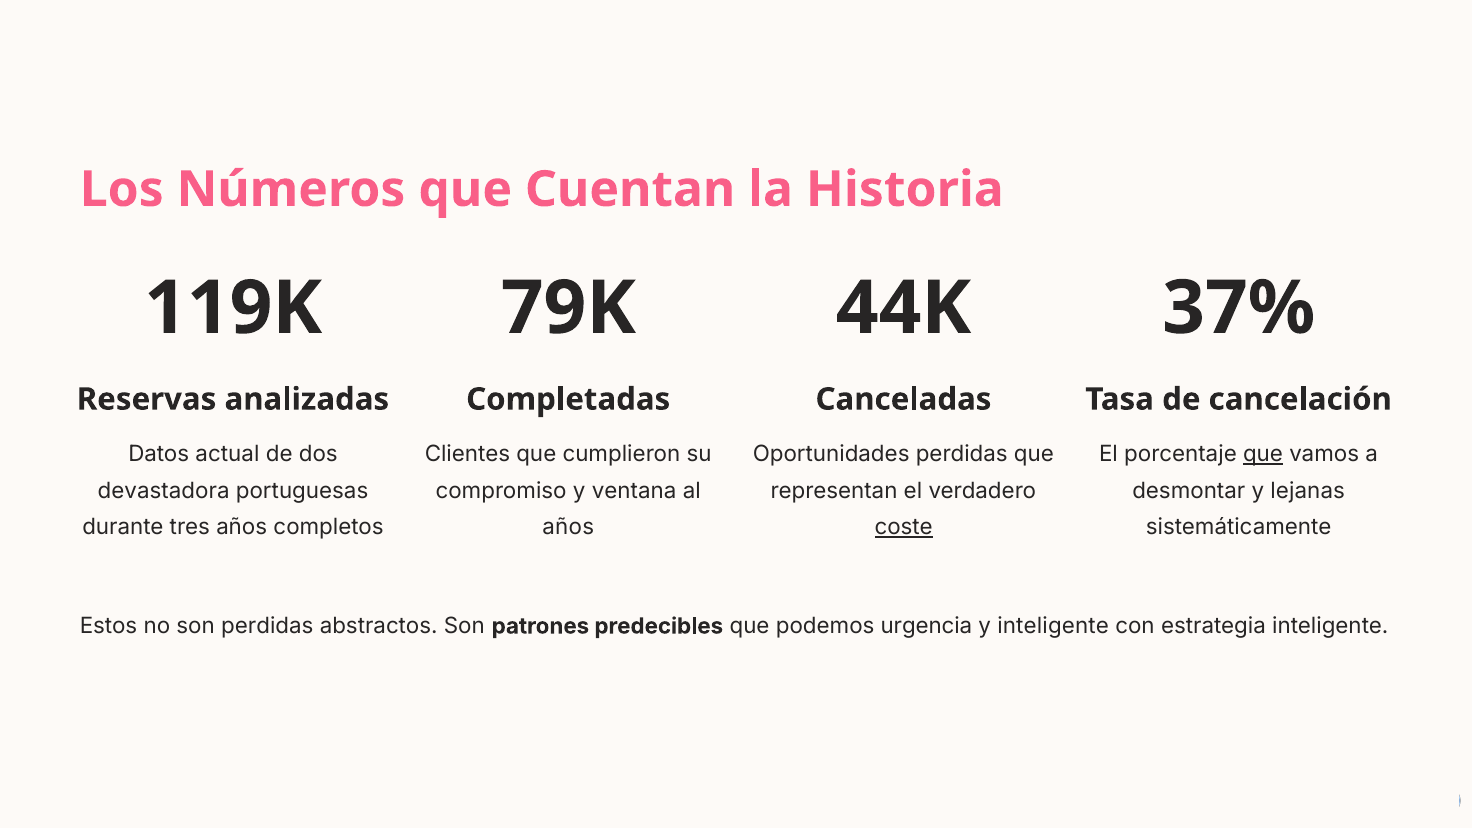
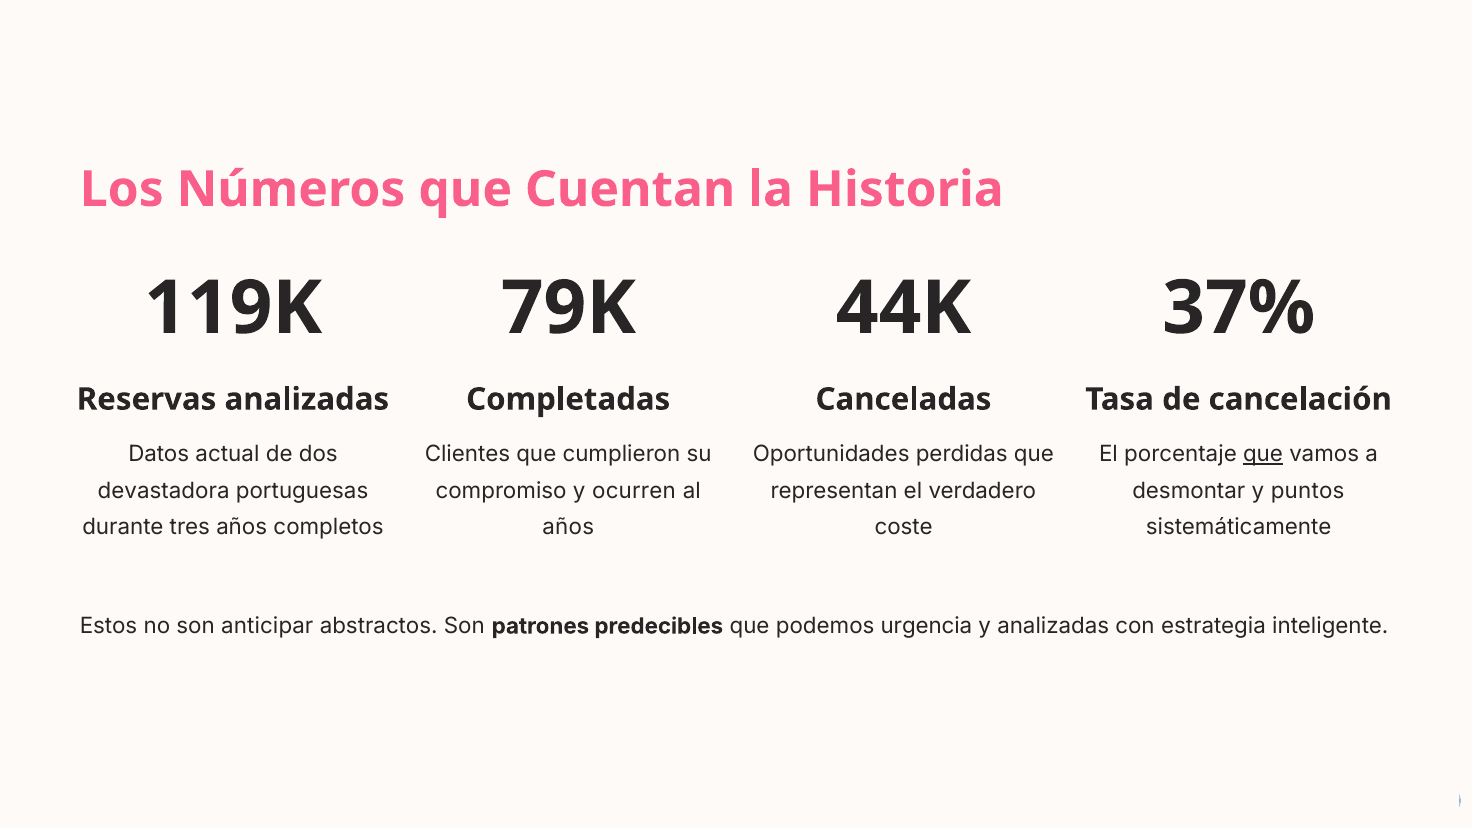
ventana: ventana -> ocurren
lejanas: lejanas -> puntos
coste underline: present -> none
son perdidas: perdidas -> anticipar
y inteligente: inteligente -> analizadas
